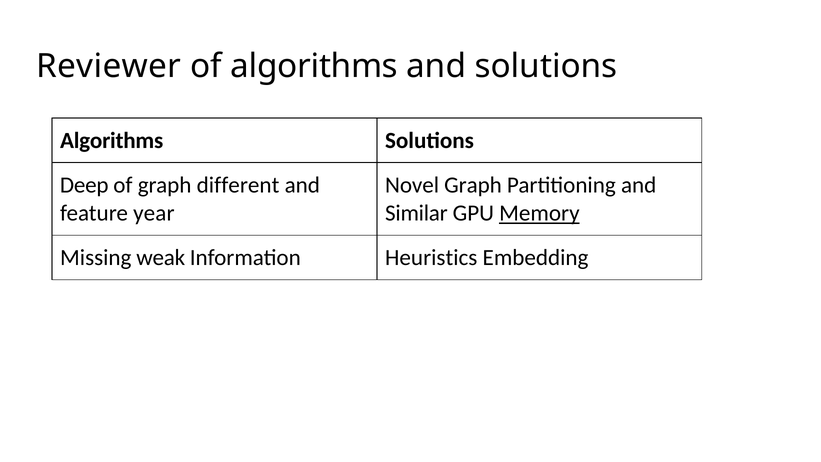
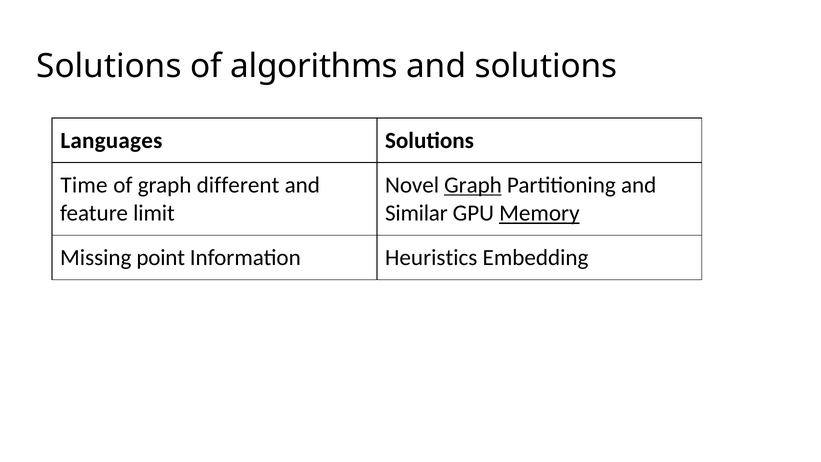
Reviewer at (109, 66): Reviewer -> Solutions
Algorithms at (112, 140): Algorithms -> Languages
Deep: Deep -> Time
Graph at (473, 185) underline: none -> present
year: year -> limit
weak: weak -> point
